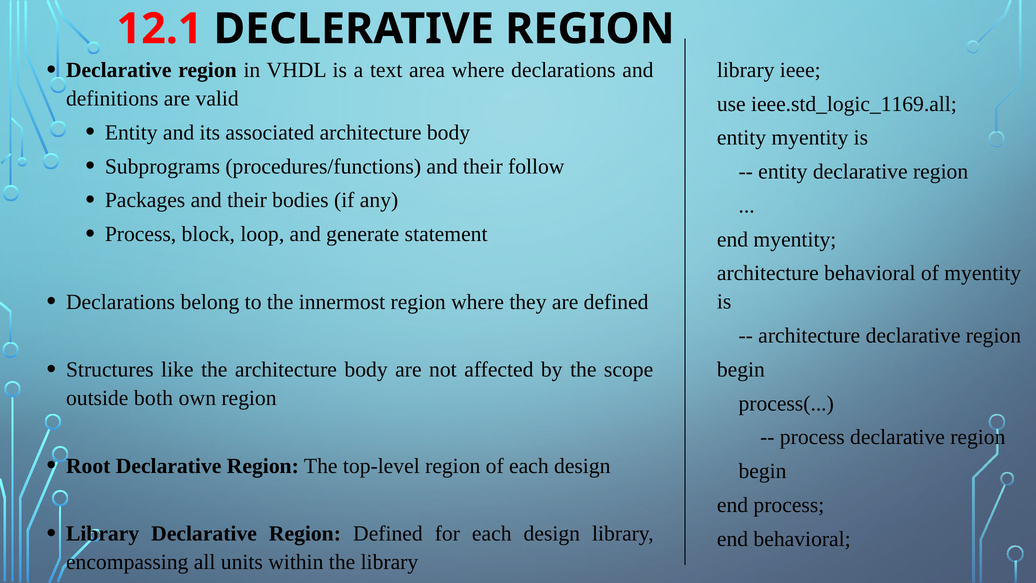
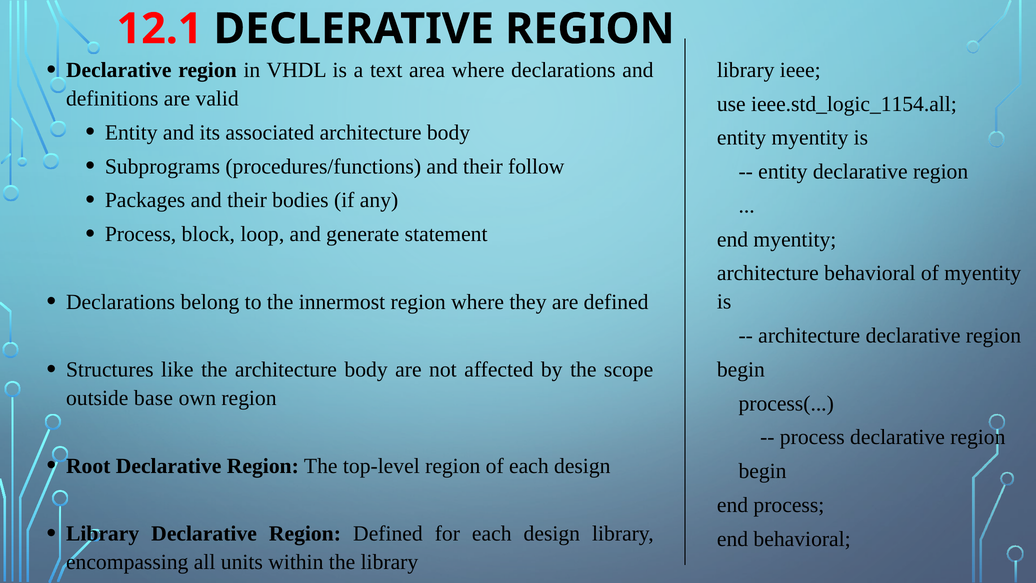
ieee.std_logic_1169.all: ieee.std_logic_1169.all -> ieee.std_logic_1154.all
both: both -> base
